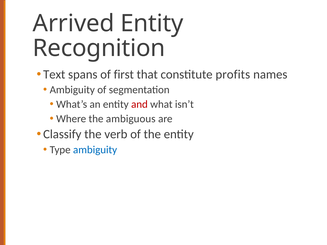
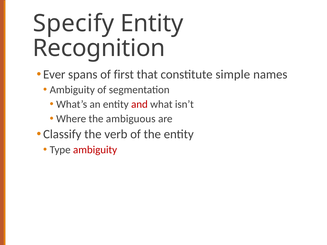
Arrived: Arrived -> Specify
Text: Text -> Ever
profits: profits -> simple
ambiguity at (95, 150) colour: blue -> red
